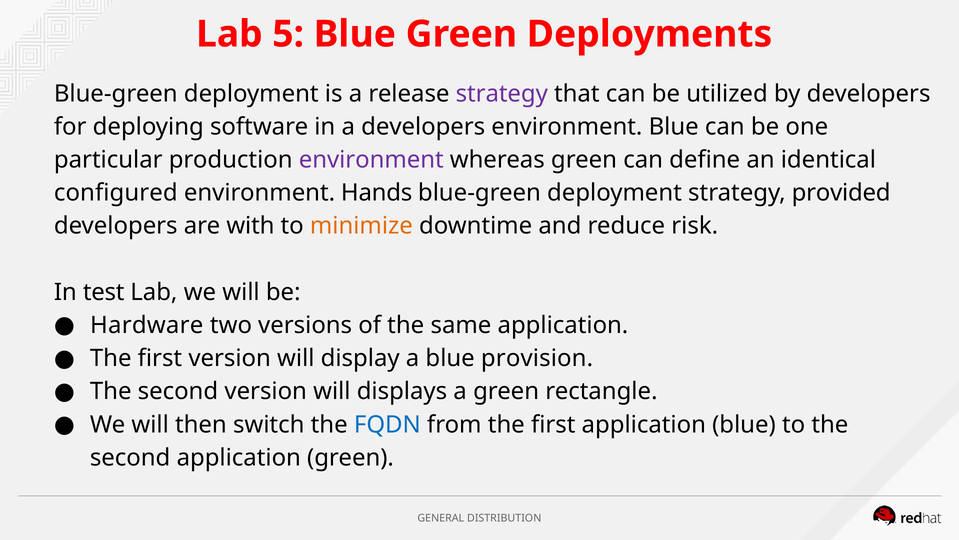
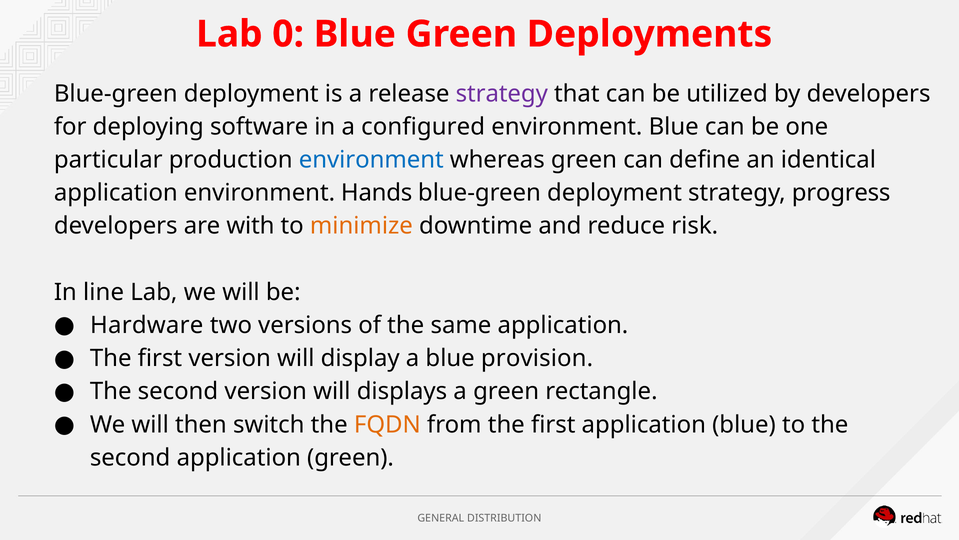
5: 5 -> 0
a developers: developers -> configured
environment at (371, 160) colour: purple -> blue
configured at (116, 193): configured -> application
provided: provided -> progress
test: test -> line
FQDN colour: blue -> orange
